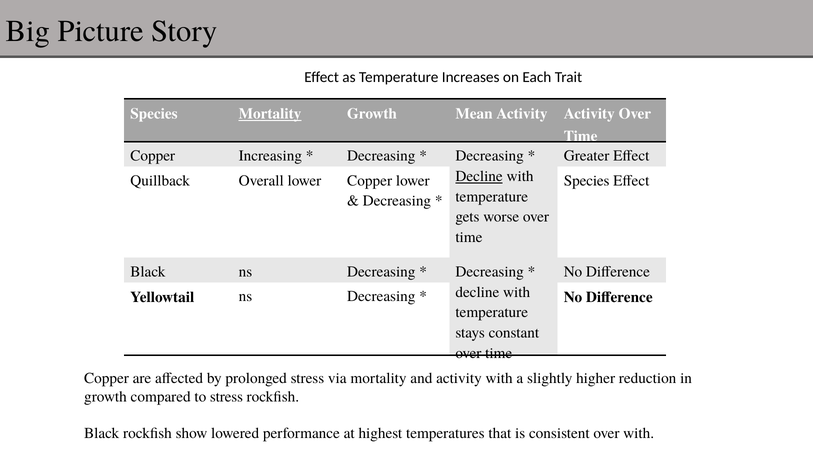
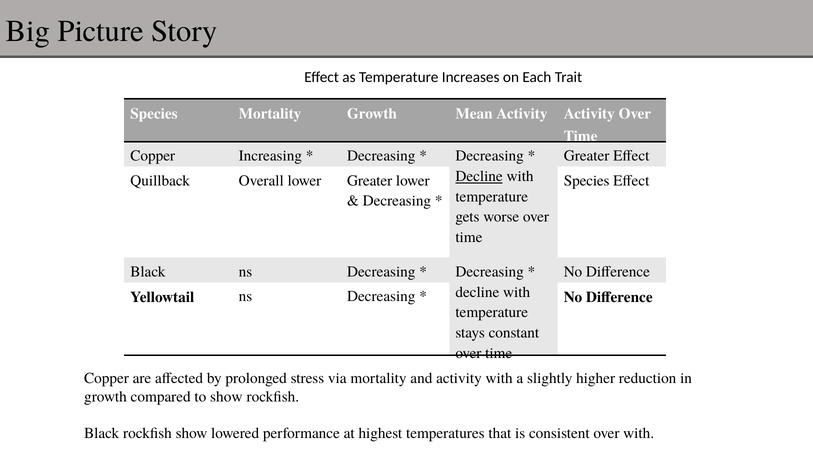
Mortality at (270, 114) underline: present -> none
lower Copper: Copper -> Greater
to stress: stress -> show
